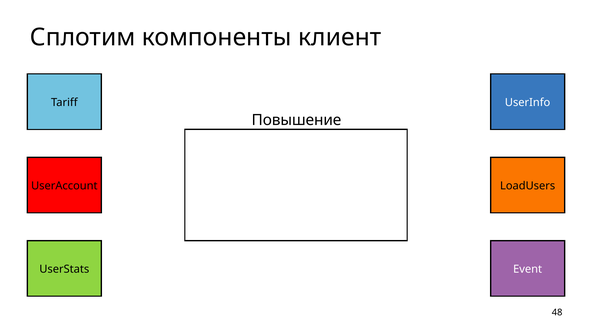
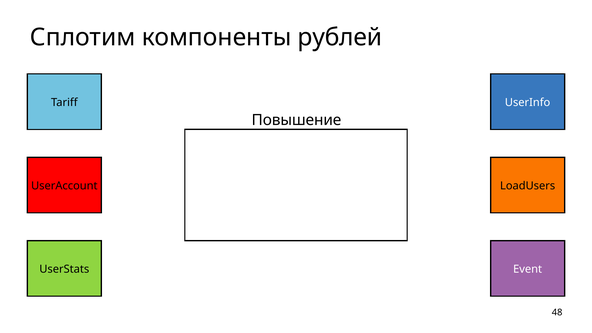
клиент: клиент -> рублей
